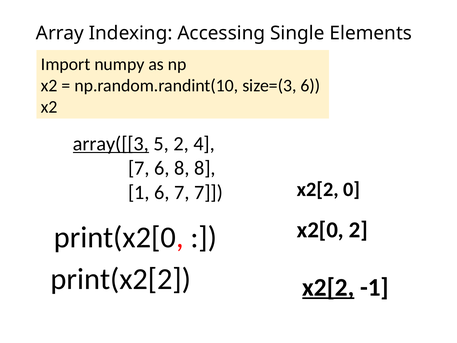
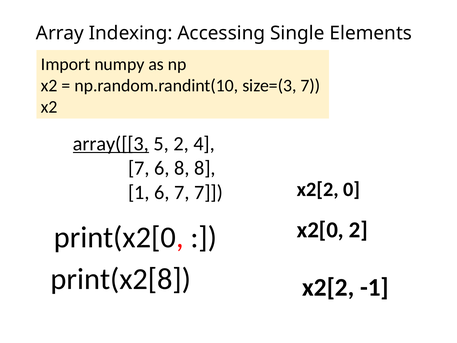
size=(3 6: 6 -> 7
print(x2[2: print(x2[2 -> print(x2[8
x2[2 at (328, 287) underline: present -> none
